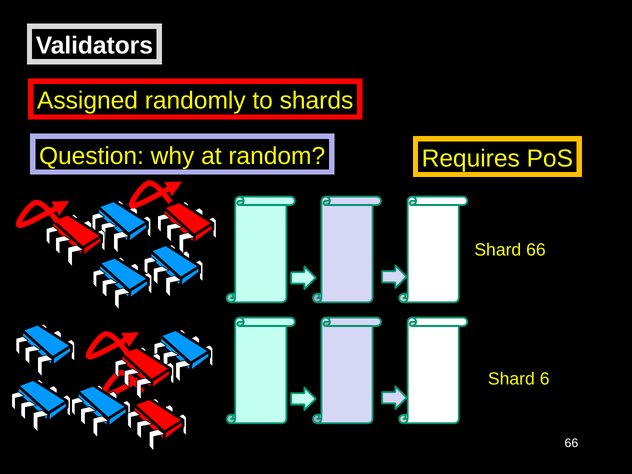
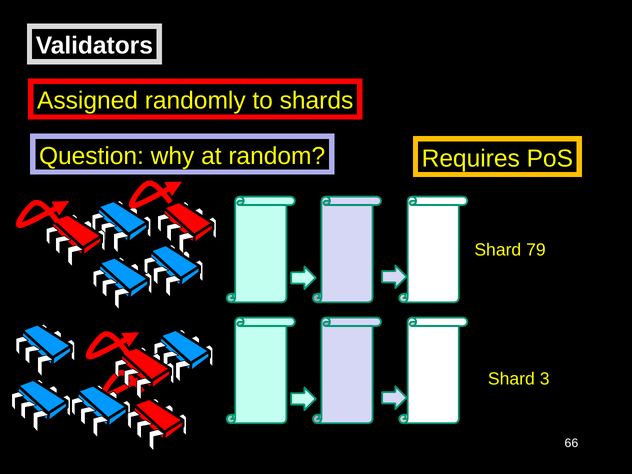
Shard 66: 66 -> 79
6: 6 -> 3
